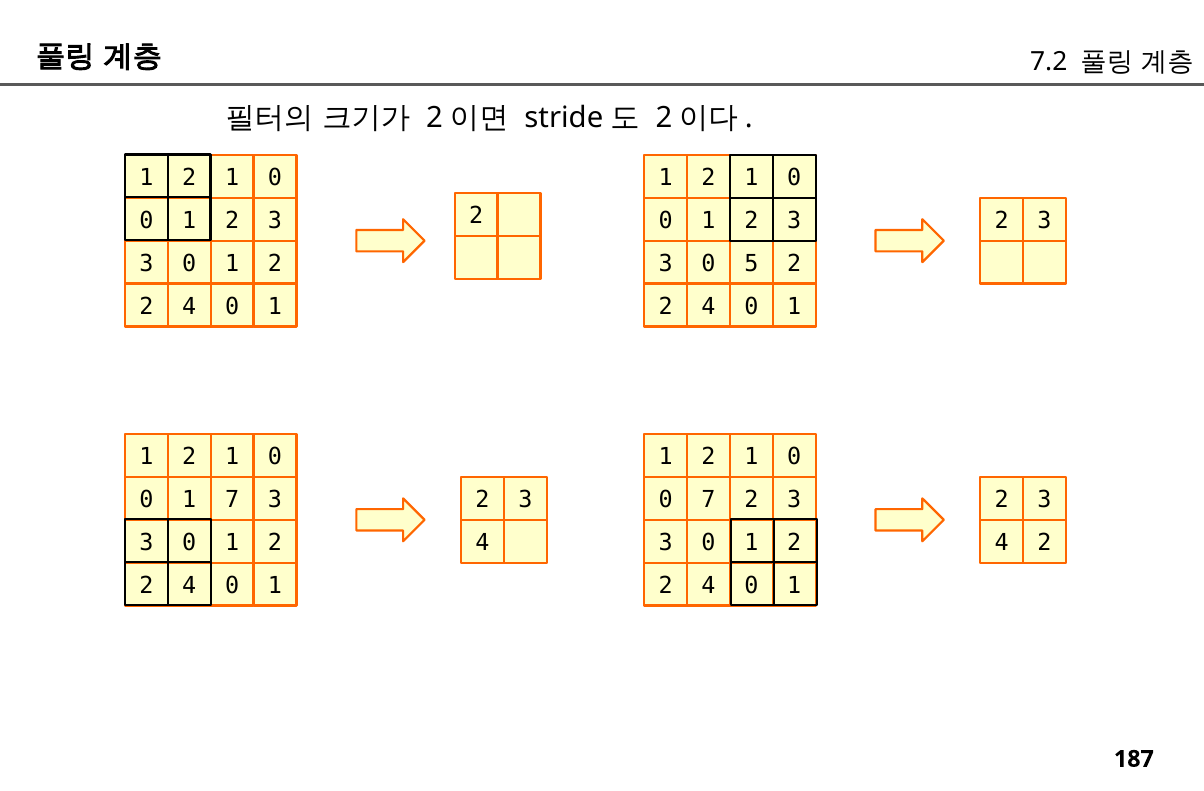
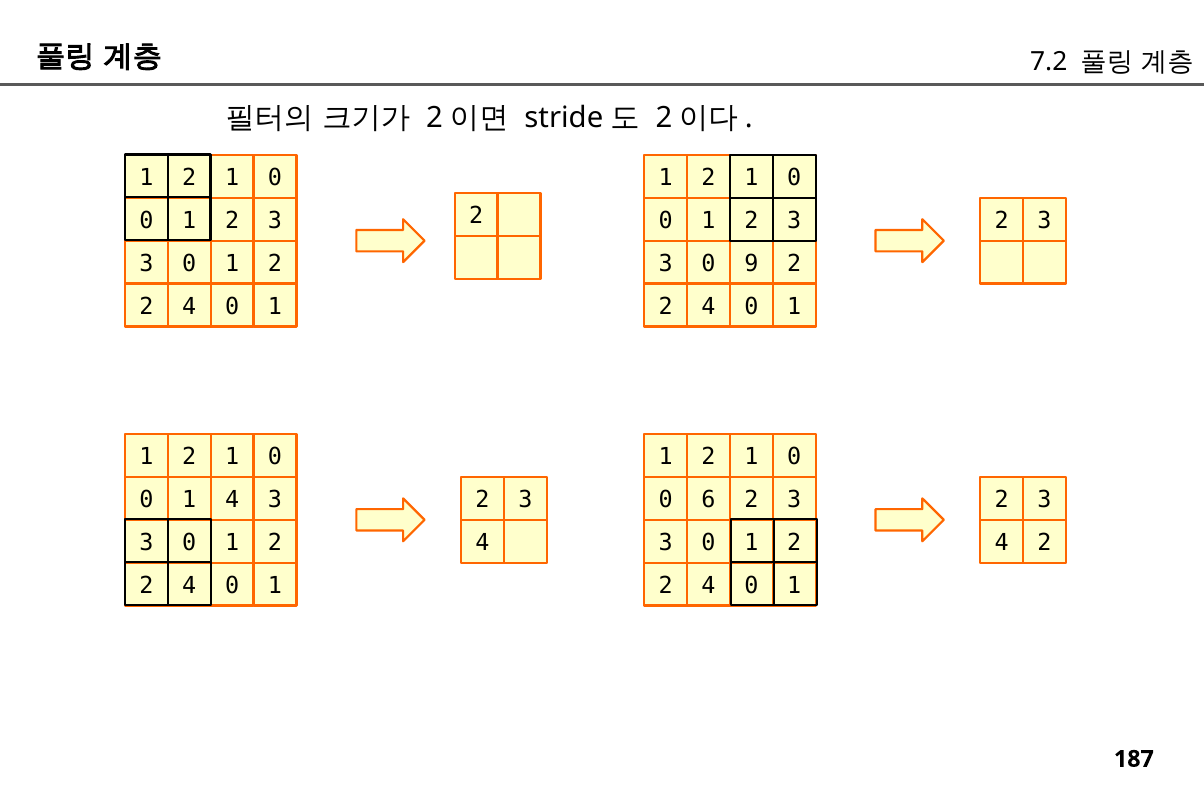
5: 5 -> 9
1 7: 7 -> 4
0 7: 7 -> 6
